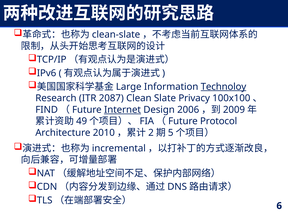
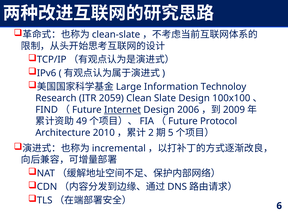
Technoloy underline: present -> none
2087: 2087 -> 2059
Slate Privacy: Privacy -> Design
